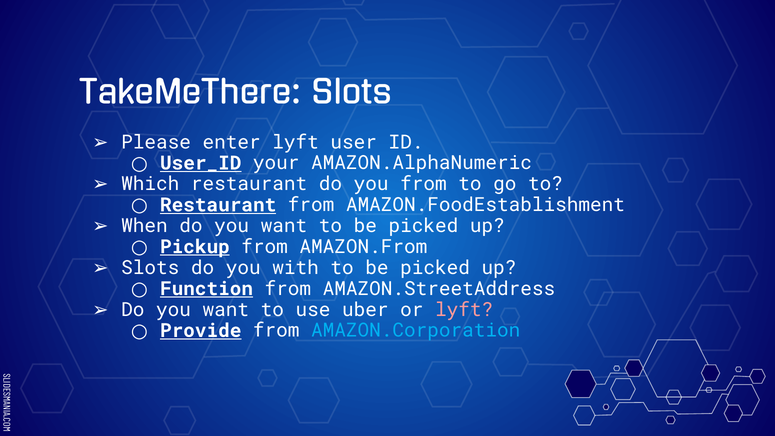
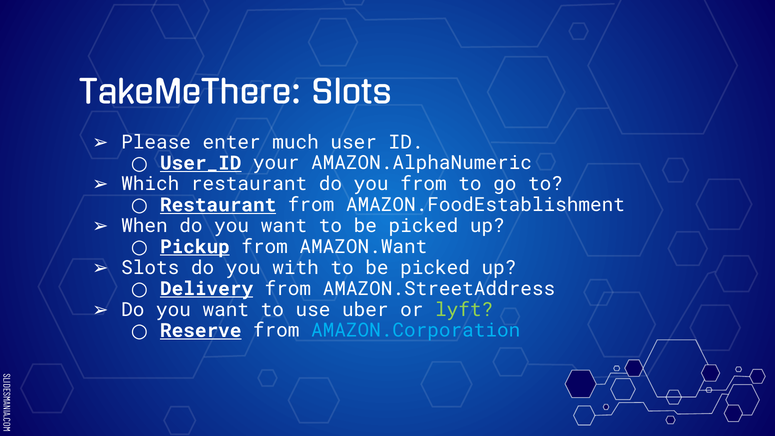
enter lyft: lyft -> much
AMAZON.From: AMAZON.From -> AMAZON.Want
Function: Function -> Delivery
lyft at (464, 310) colour: pink -> light green
Provide: Provide -> Reserve
